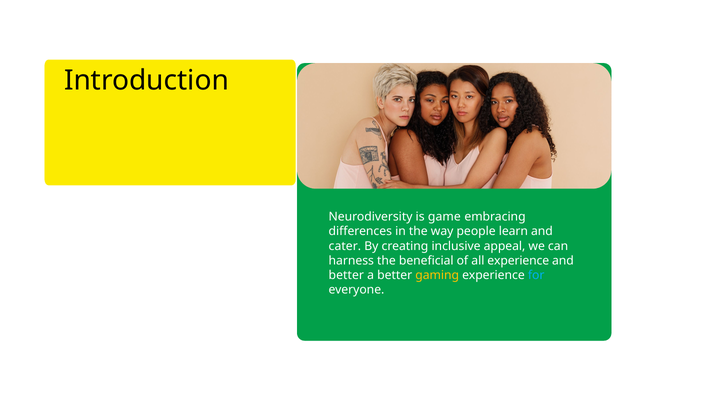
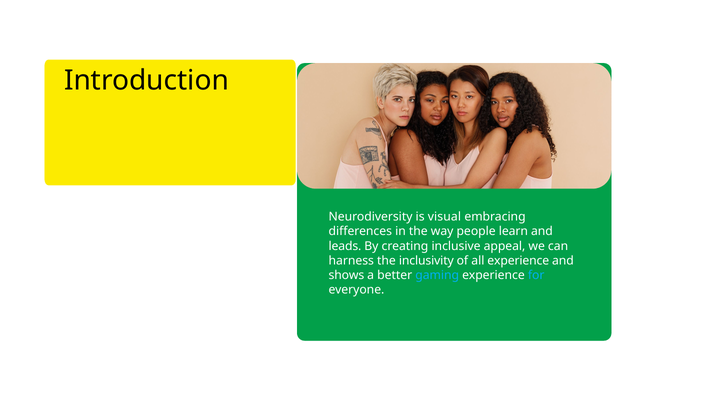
game: game -> visual
cater: cater -> leads
beneficial: beneficial -> inclusivity
better at (346, 275): better -> shows
gaming colour: yellow -> light blue
